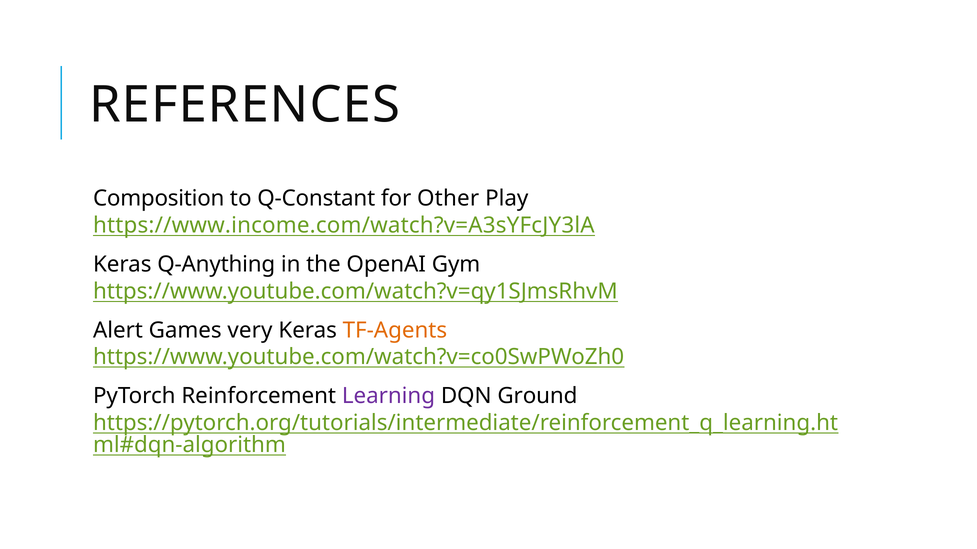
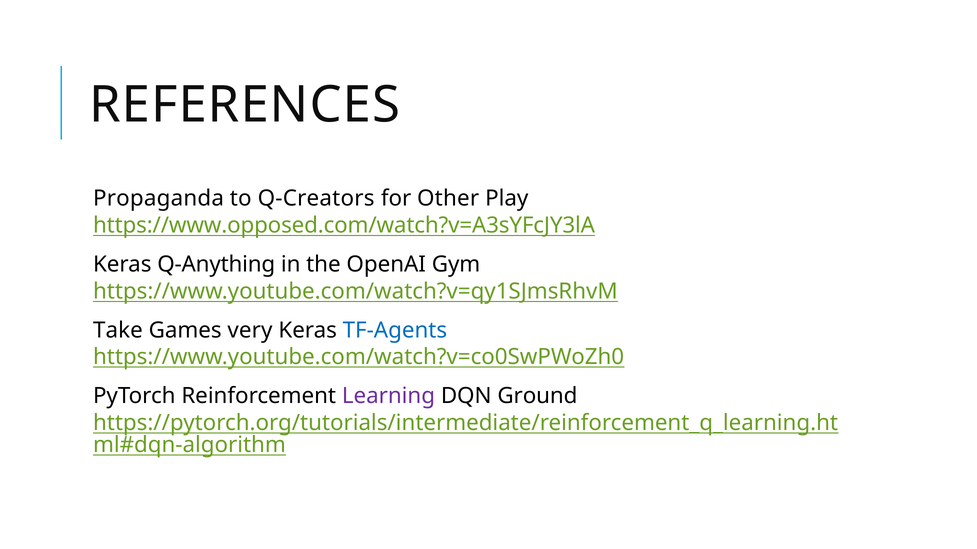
Composition: Composition -> Propaganda
Q-Constant: Q-Constant -> Q-Creators
https://www.income.com/watch?v=A3sYFcJY3lA: https://www.income.com/watch?v=A3sYFcJY3lA -> https://www.opposed.com/watch?v=A3sYFcJY3lA
Alert: Alert -> Take
TF-Agents colour: orange -> blue
